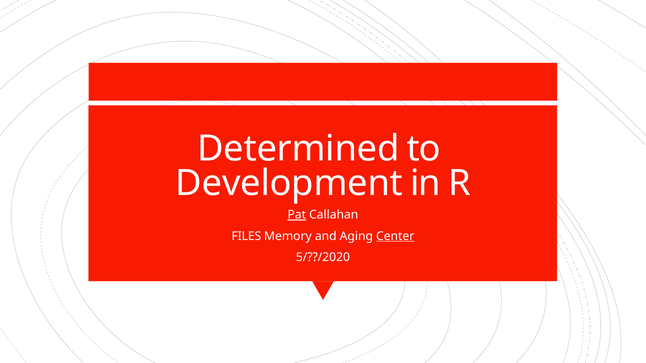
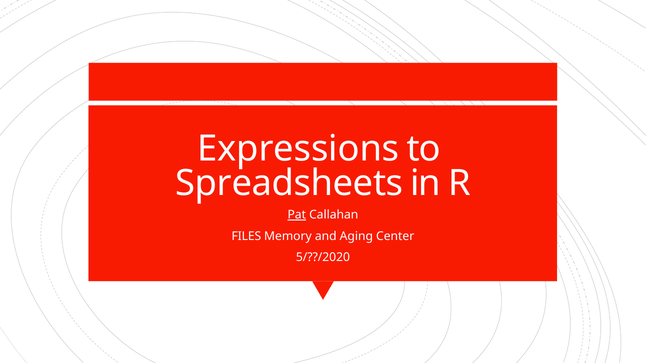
Determined: Determined -> Expressions
Development: Development -> Spreadsheets
Center underline: present -> none
